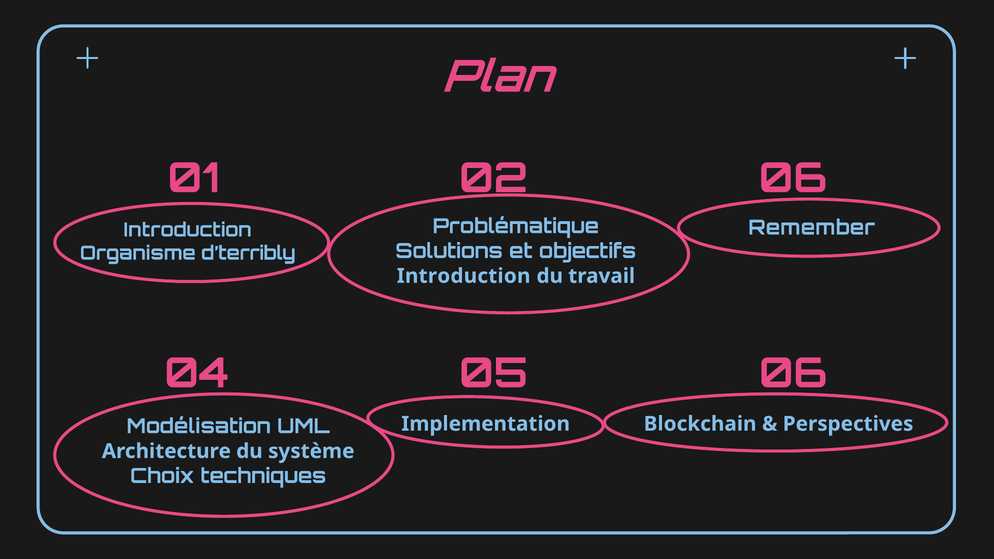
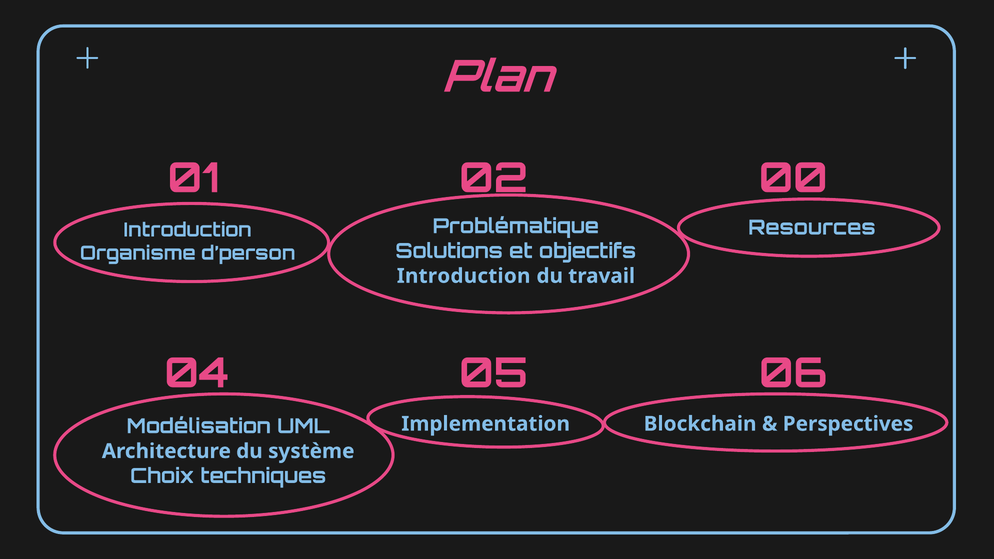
02 06: 06 -> 00
Remember: Remember -> Resources
d’terribly: d’terribly -> d’person
